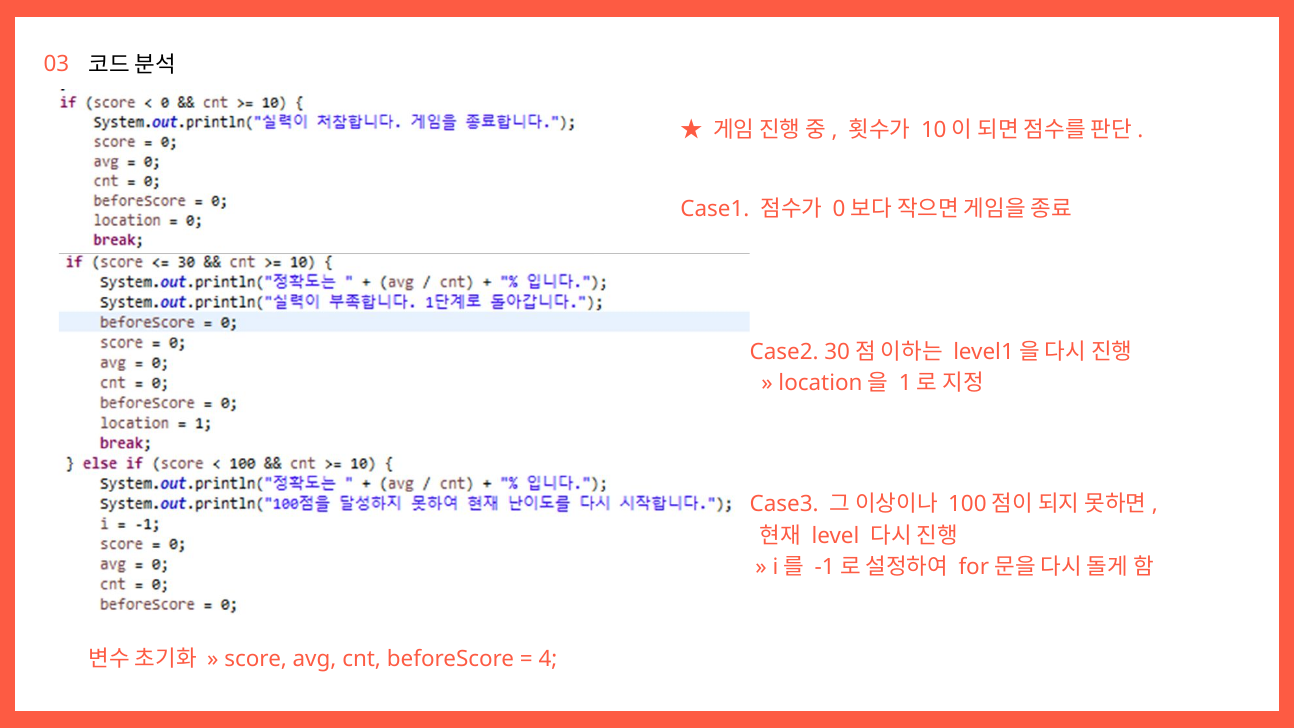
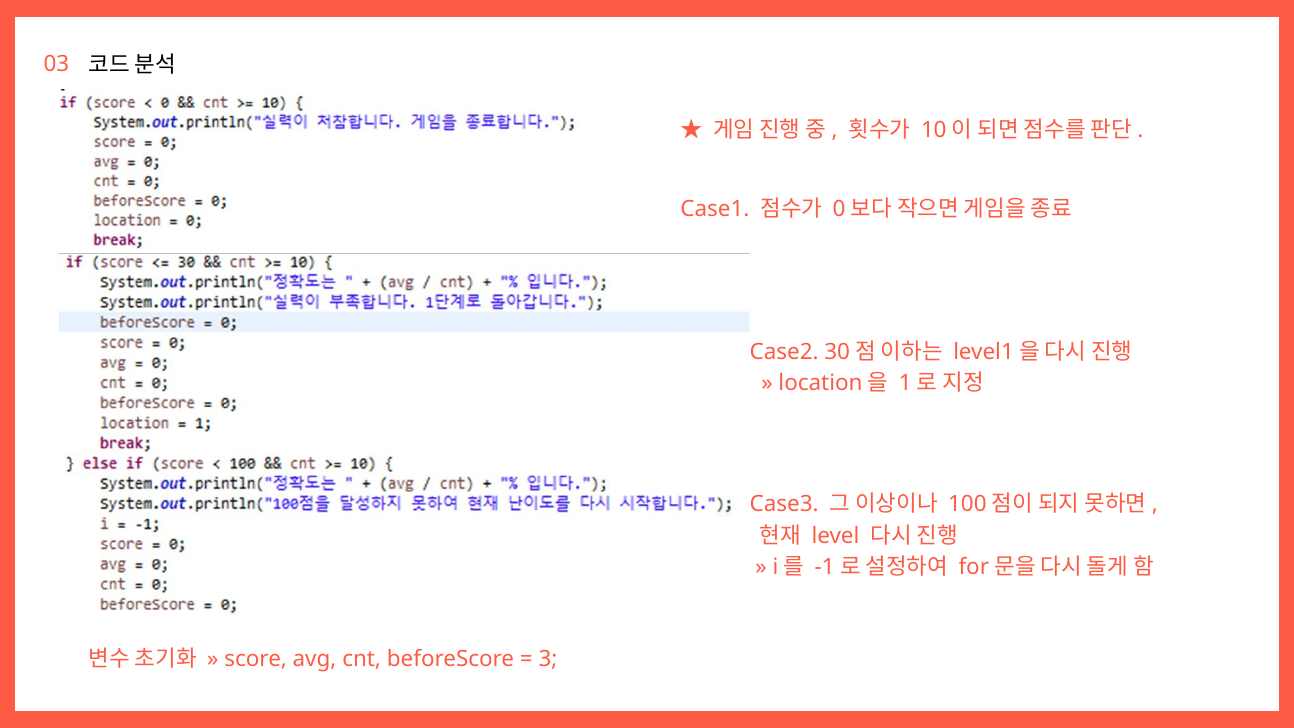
4: 4 -> 3
